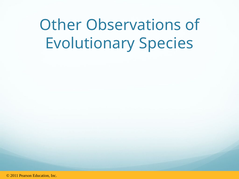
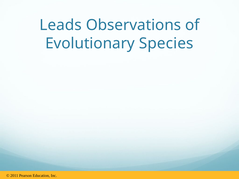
Other: Other -> Leads
